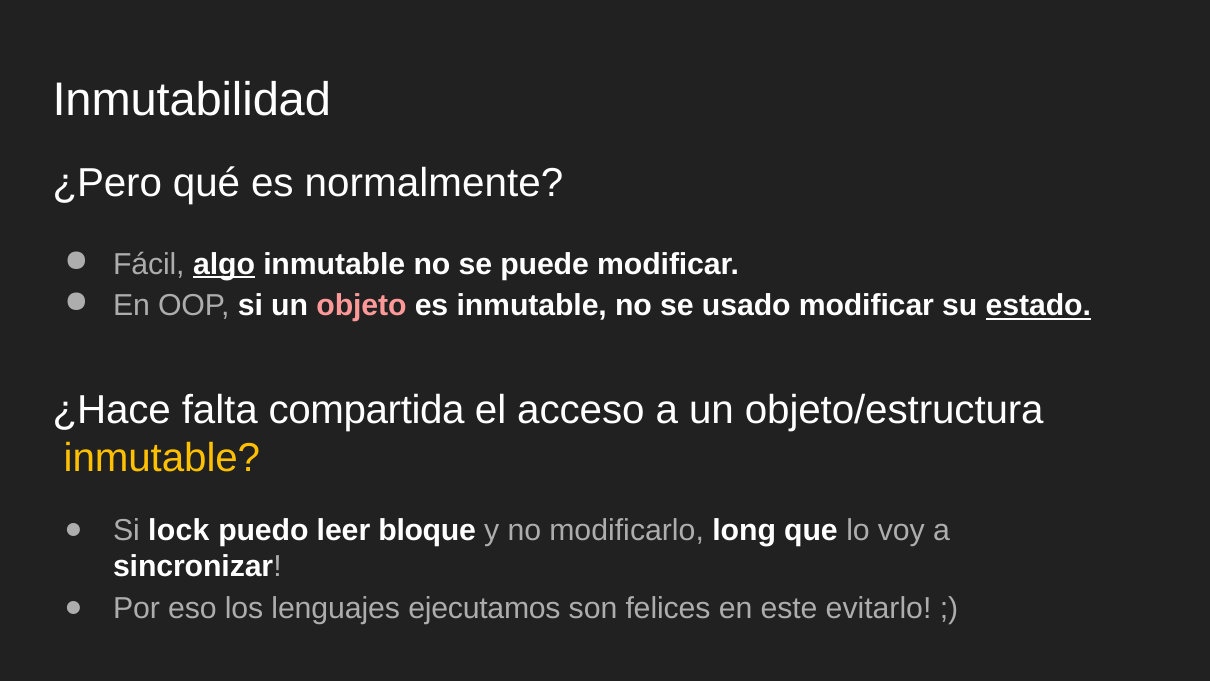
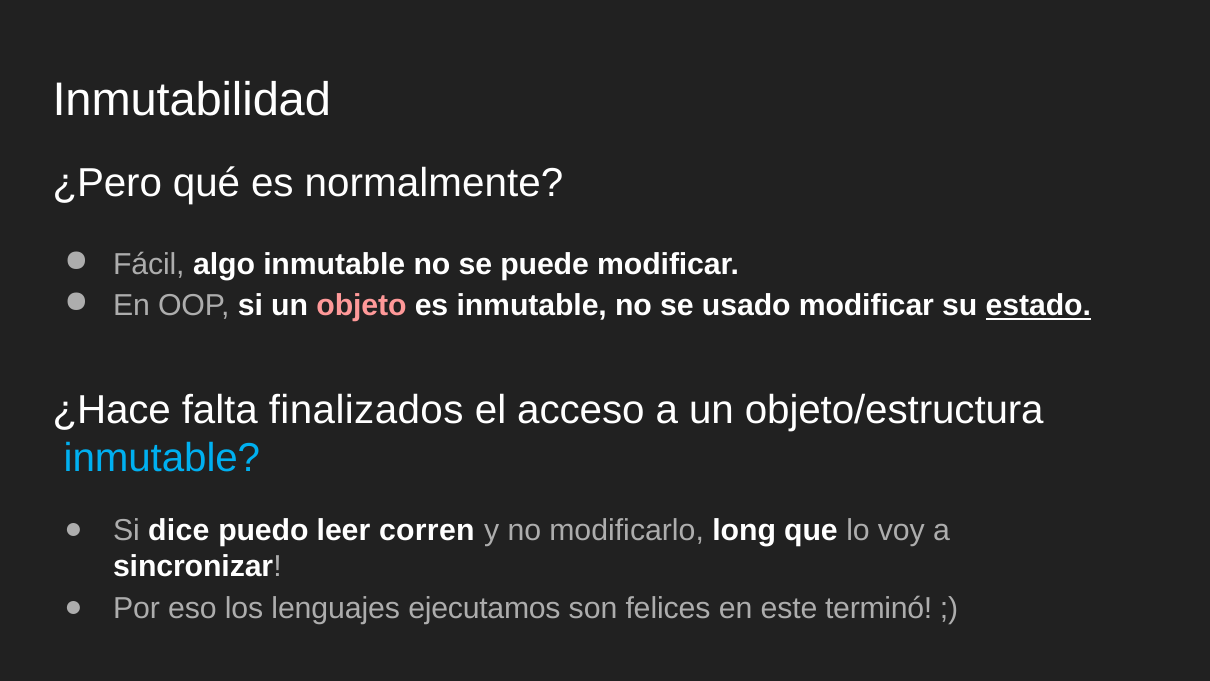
algo underline: present -> none
compartida: compartida -> finalizados
inmutable at (162, 458) colour: yellow -> light blue
lock: lock -> dice
bloque: bloque -> corren
evitarlo: evitarlo -> terminó
